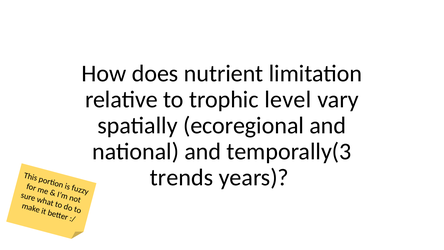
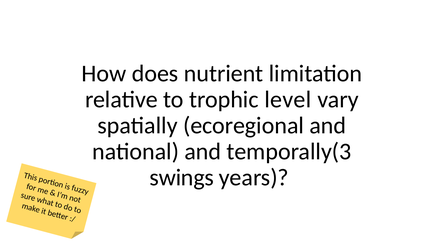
trends: trends -> swings
